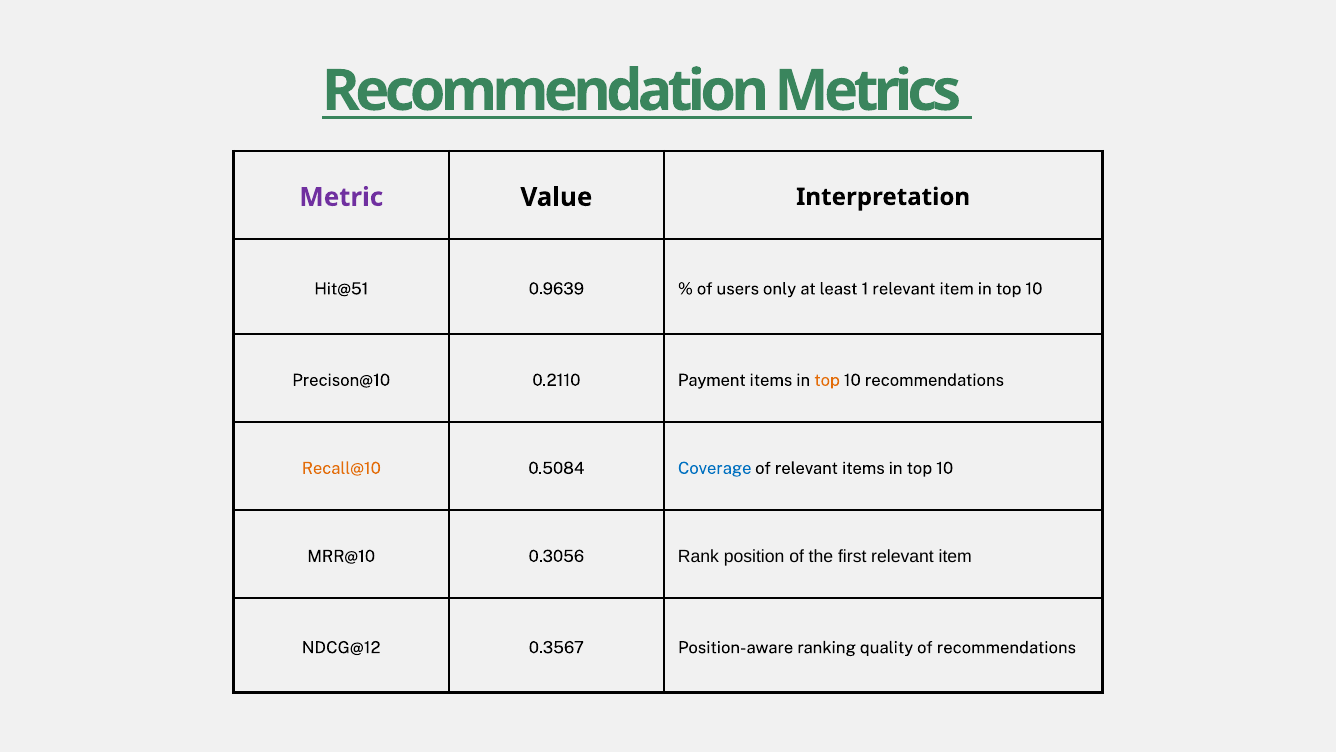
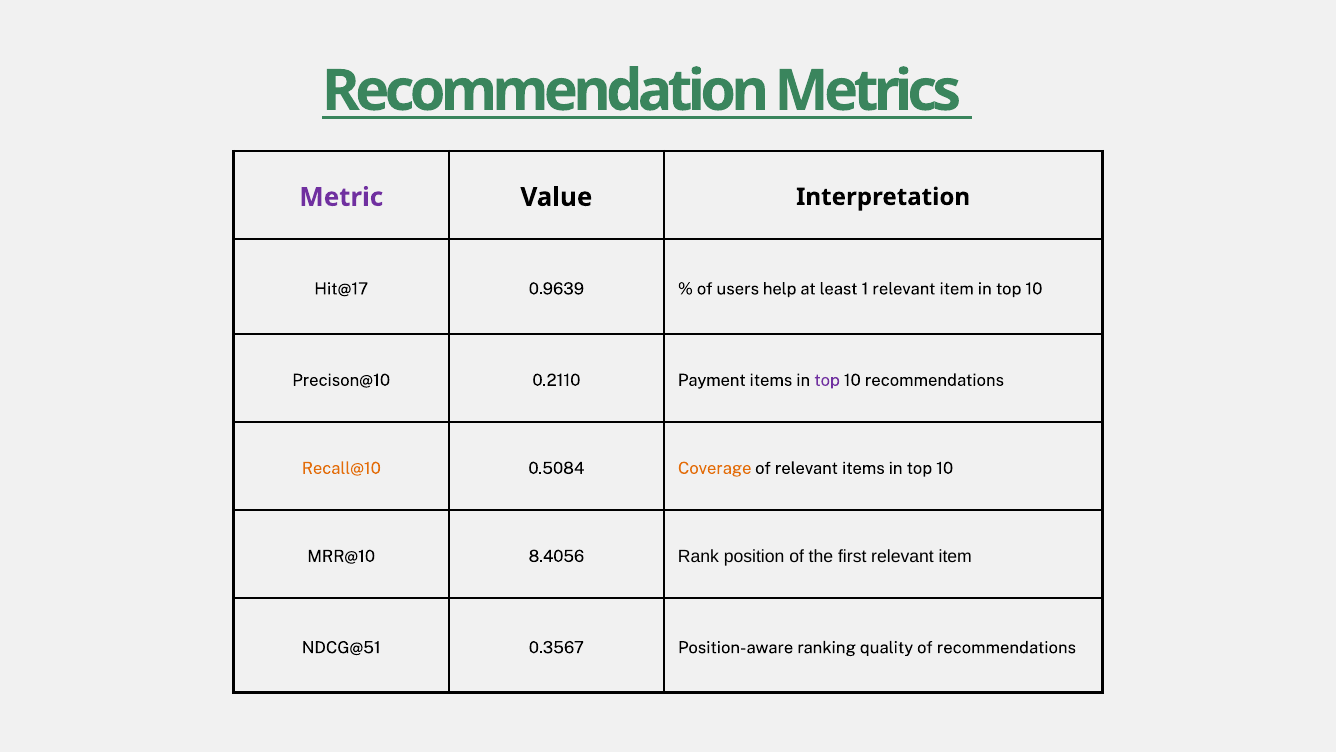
Hit@51: Hit@51 -> Hit@17
only: only -> help
top at (827, 380) colour: orange -> purple
Coverage colour: blue -> orange
0.3056: 0.3056 -> 8.4056
NDCG@12: NDCG@12 -> NDCG@51
